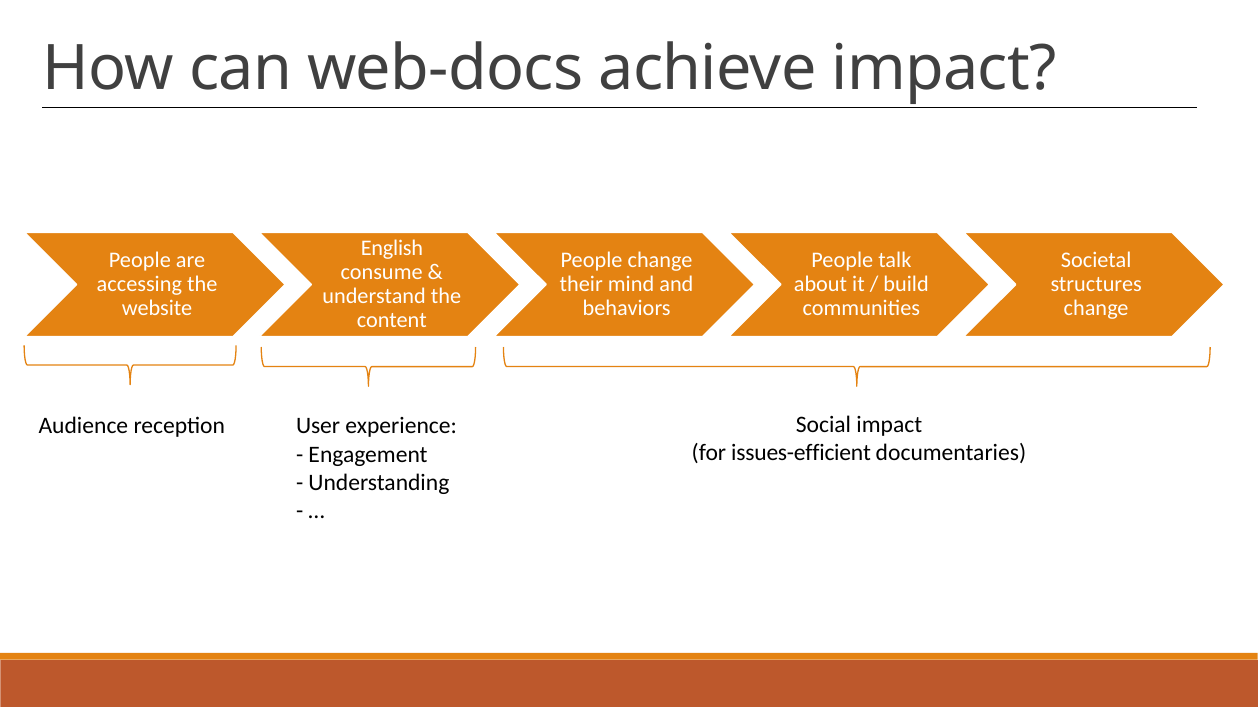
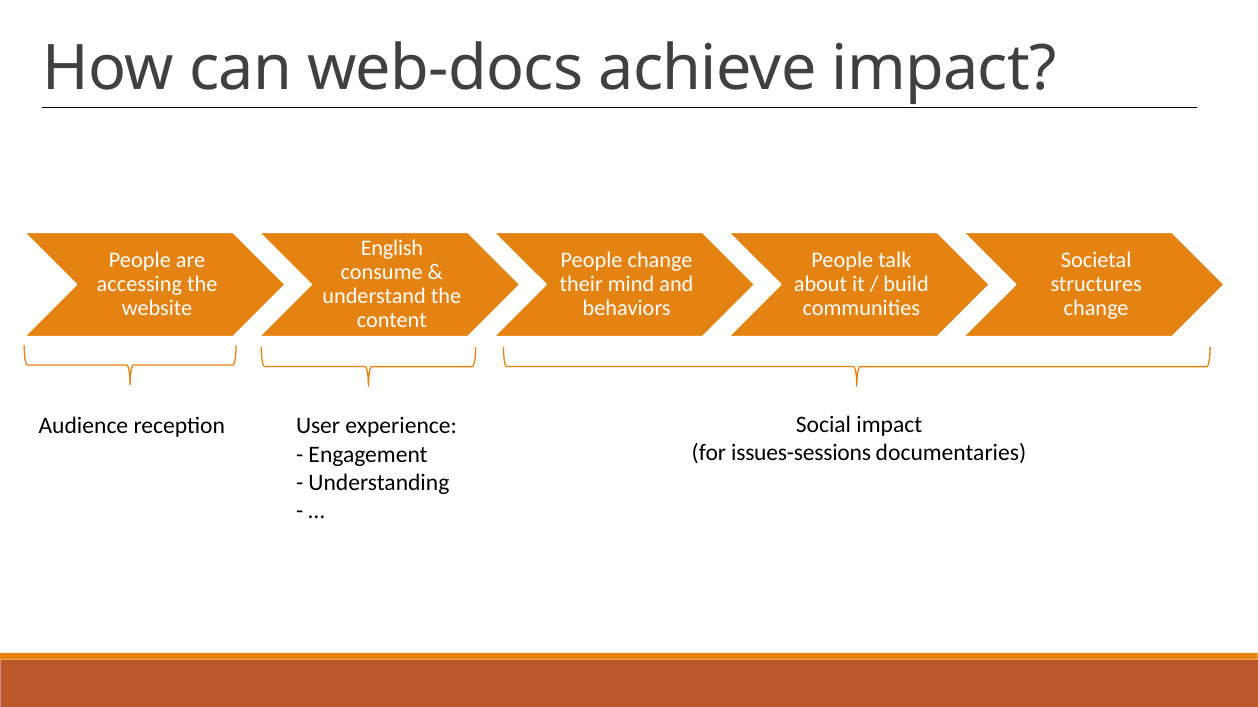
issues-efficient: issues-efficient -> issues-sessions
